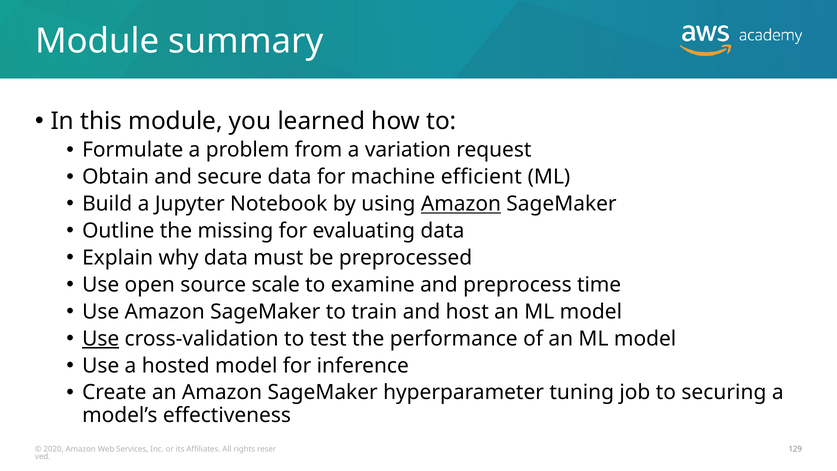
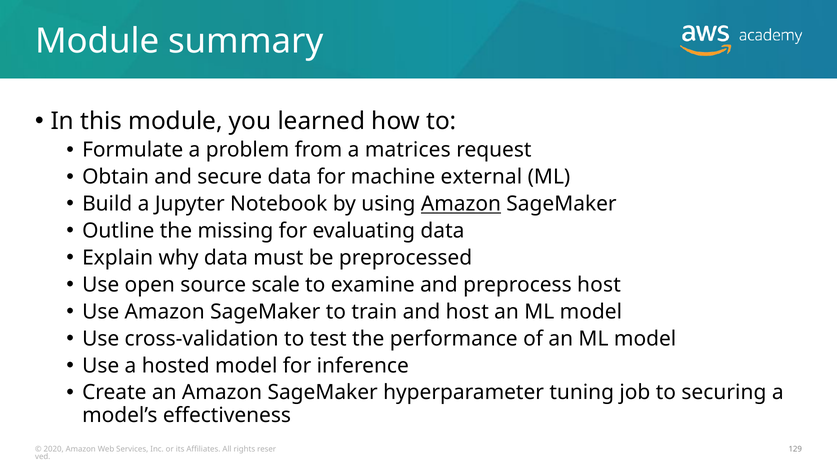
variation: variation -> matrices
efficient: efficient -> external
preprocess time: time -> host
Use at (101, 339) underline: present -> none
